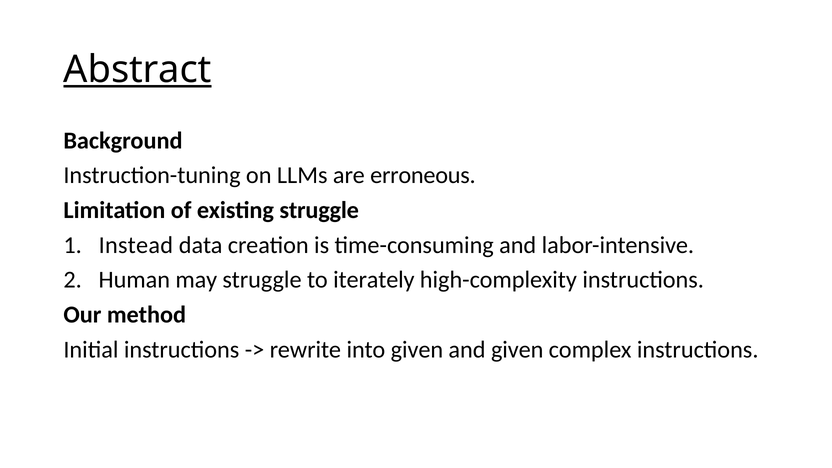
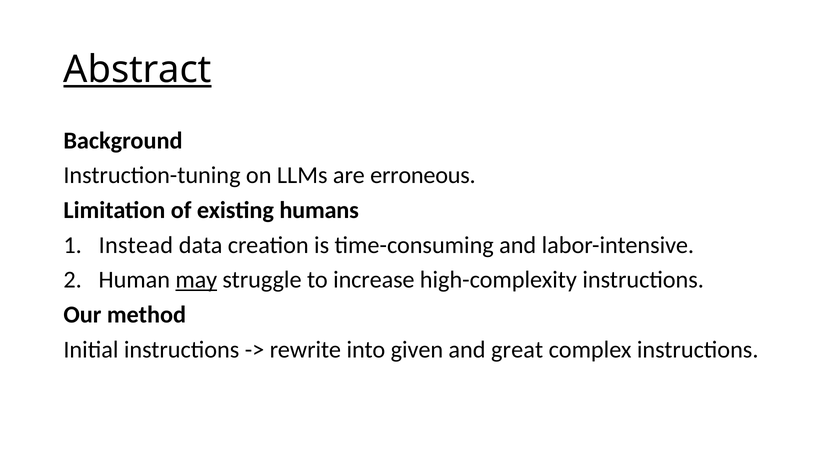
existing struggle: struggle -> humans
may underline: none -> present
iterately: iterately -> increase
and given: given -> great
